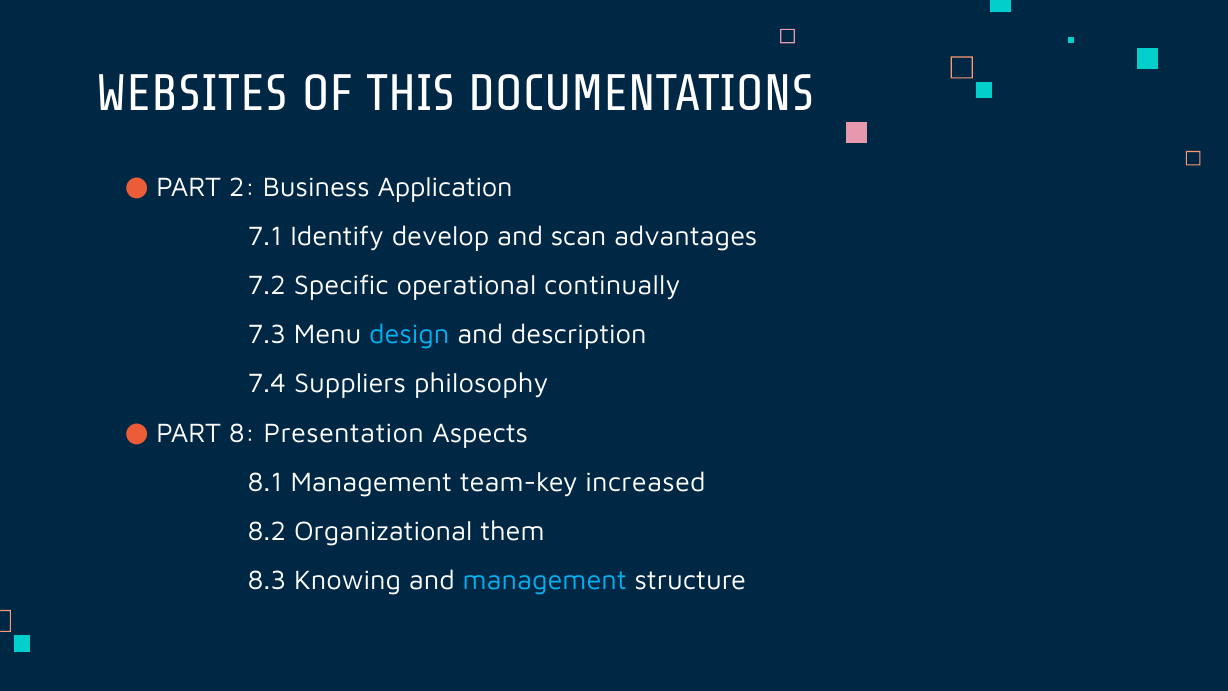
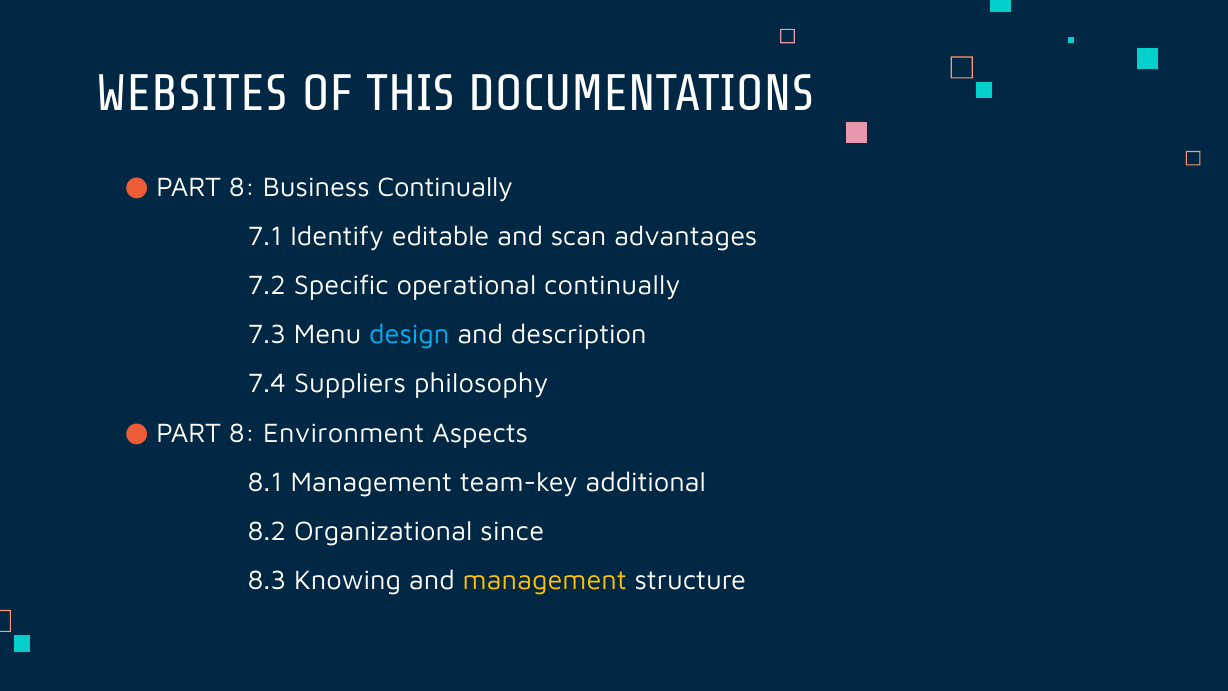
2 at (242, 188): 2 -> 8
Business Application: Application -> Continually
develop: develop -> editable
Presentation: Presentation -> Environment
increased: increased -> additional
them: them -> since
management at (545, 580) colour: light blue -> yellow
